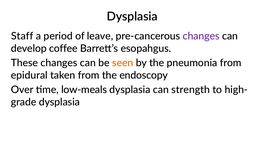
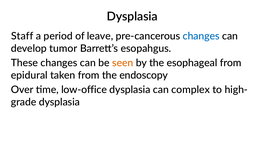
changes at (201, 36) colour: purple -> blue
coffee: coffee -> tumor
pneumonia: pneumonia -> esophageal
low-meals: low-meals -> low-office
strength: strength -> complex
